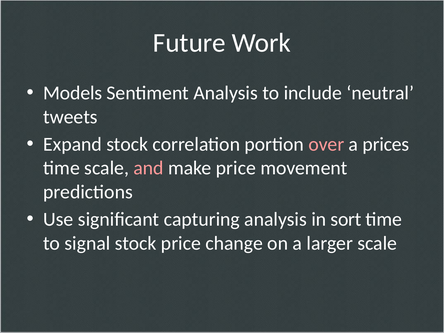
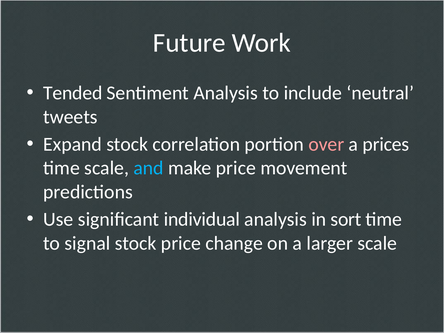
Models: Models -> Tended
and colour: pink -> light blue
capturing: capturing -> individual
